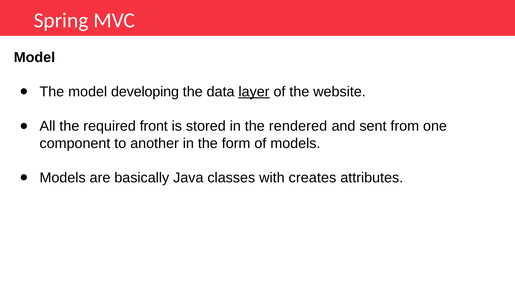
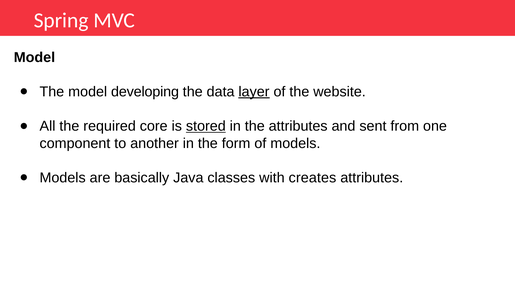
front: front -> core
stored underline: none -> present
the rendered: rendered -> attributes
